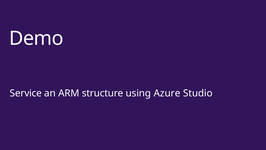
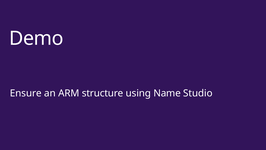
Service: Service -> Ensure
Azure: Azure -> Name
